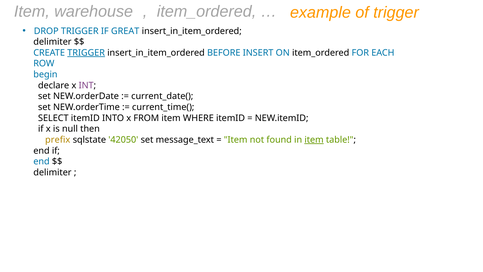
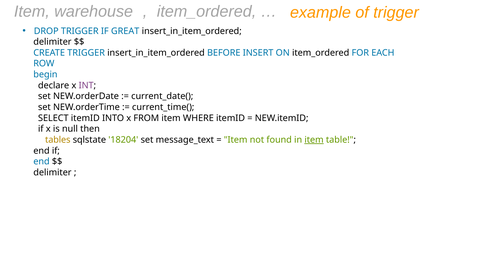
TRIGGER at (86, 53) underline: present -> none
prefix: prefix -> tables
42050: 42050 -> 18204
